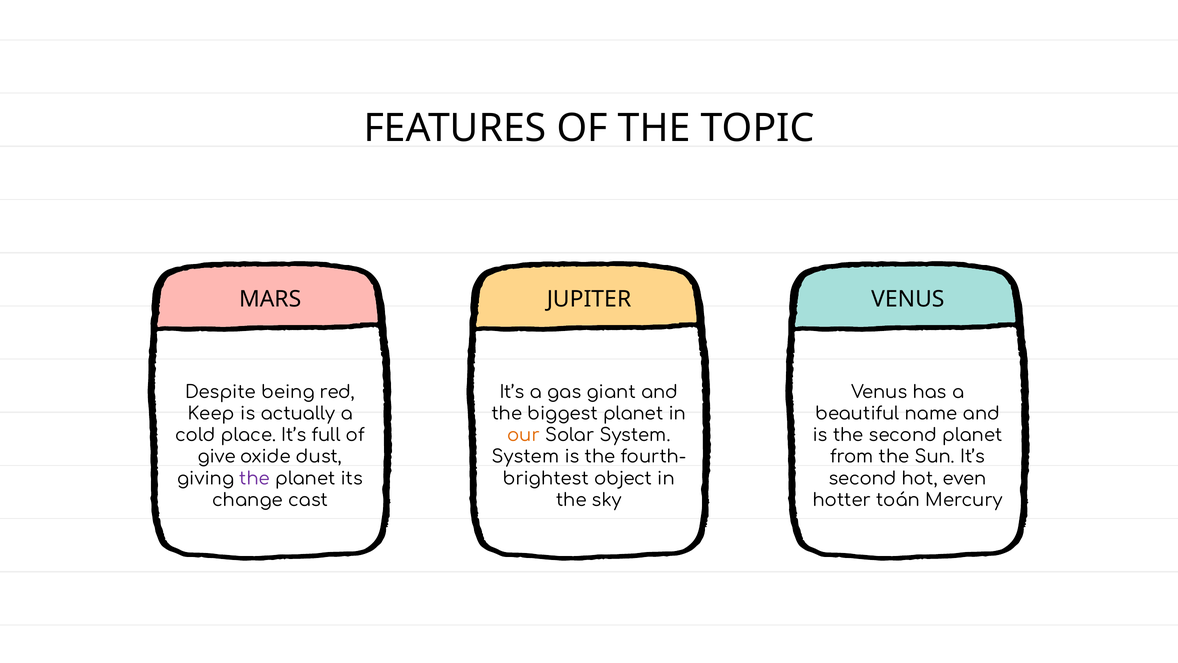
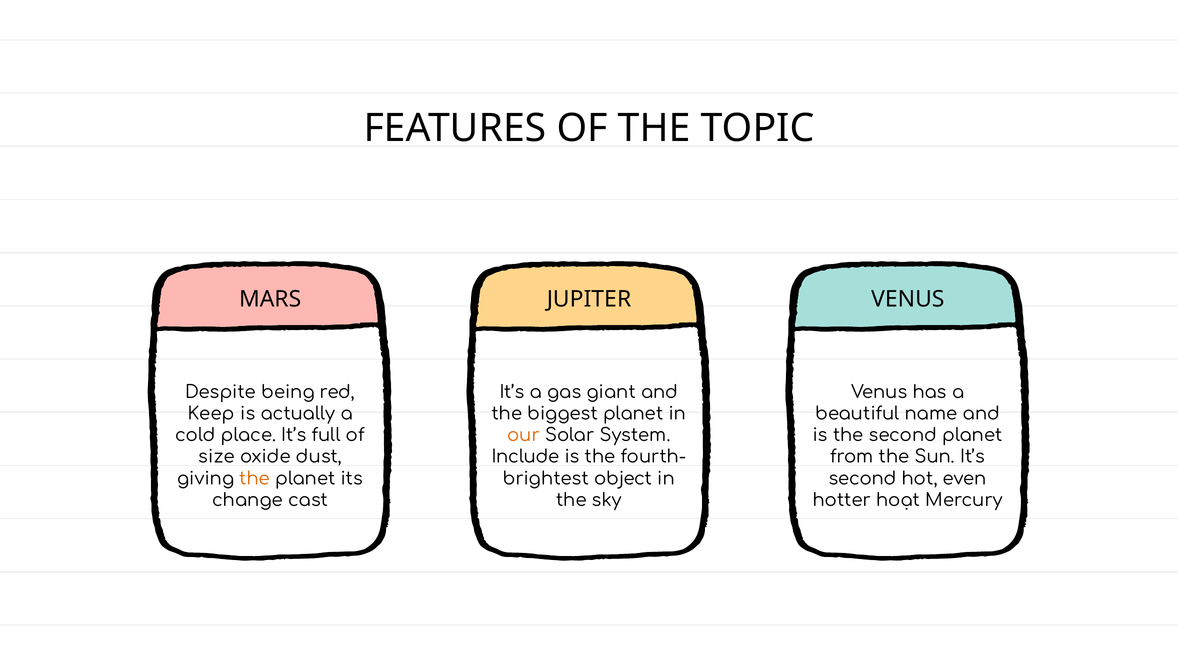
give: give -> size
System at (525, 457): System -> Include
the at (255, 478) colour: purple -> orange
toán: toán -> hoạt
